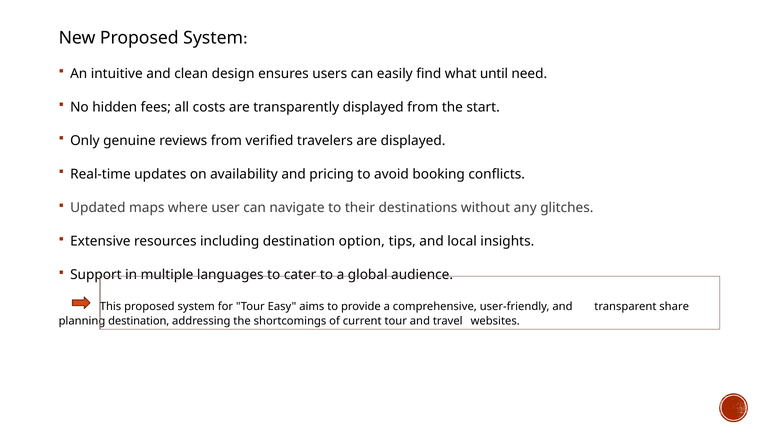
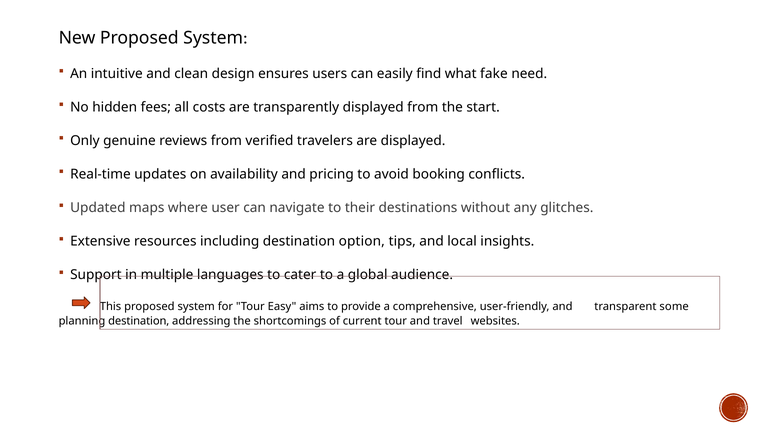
until: until -> fake
share: share -> some
